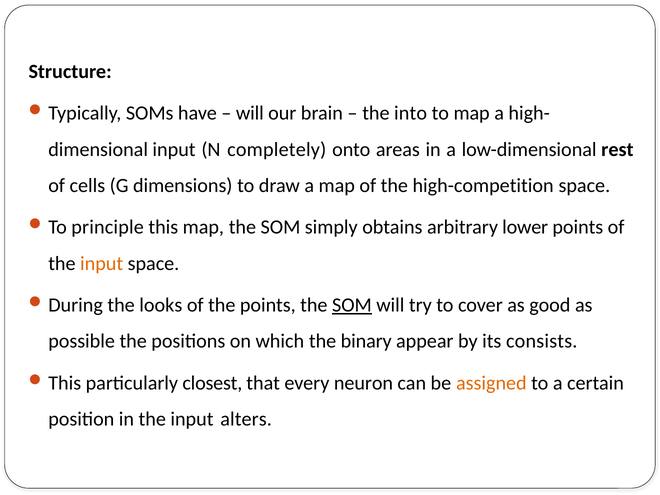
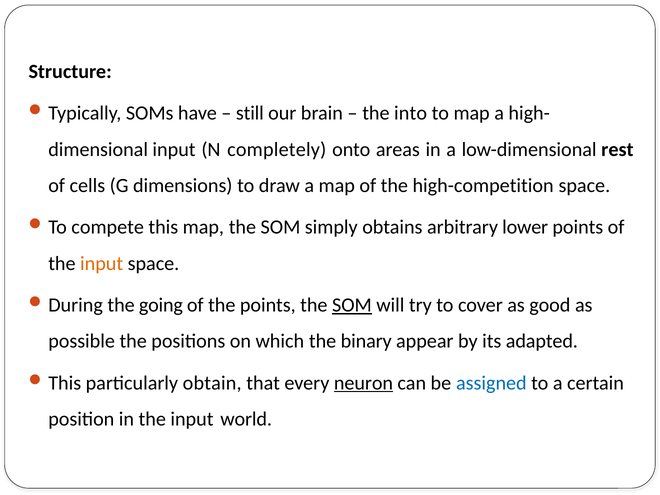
will at (250, 113): will -> still
principle: principle -> compete
looks: looks -> going
consists: consists -> adapted
closest: closest -> obtain
neuron underline: none -> present
assigned colour: orange -> blue
alters: alters -> world
